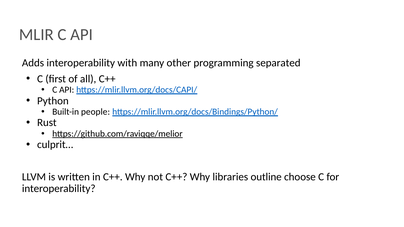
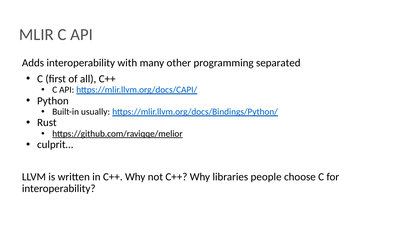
people: people -> usually
outline: outline -> people
